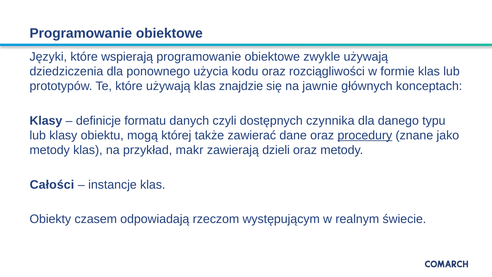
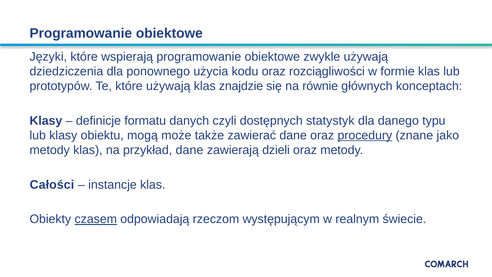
jawnie: jawnie -> równie
czynnika: czynnika -> statystyk
której: której -> może
przykład makr: makr -> dane
czasem underline: none -> present
